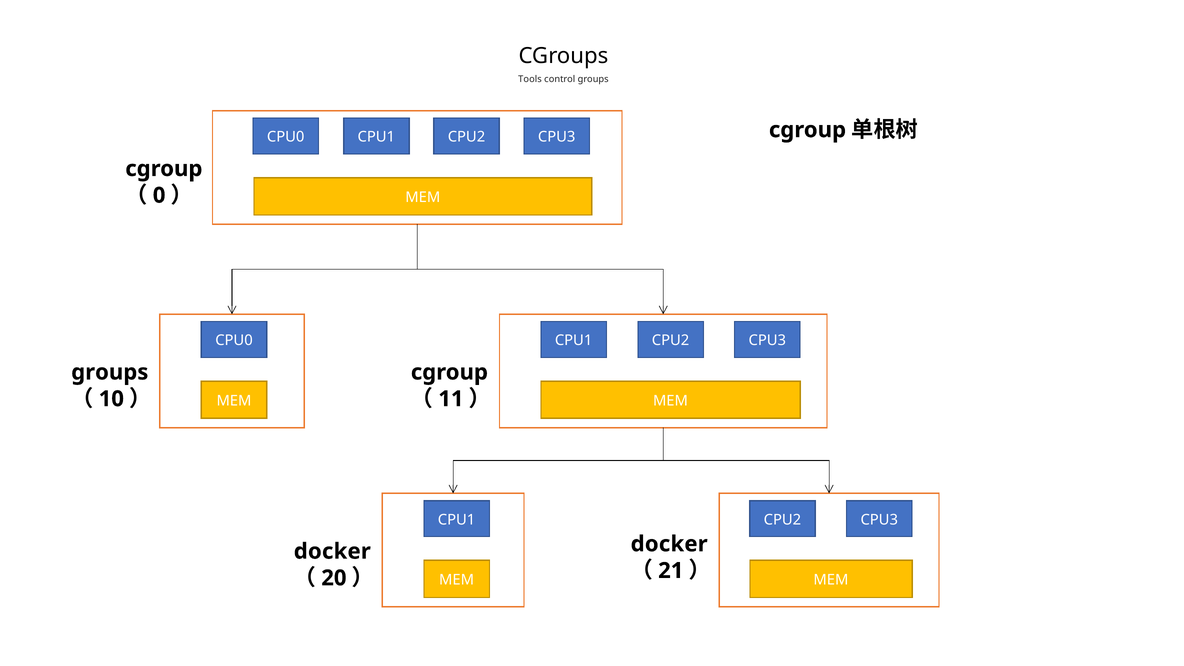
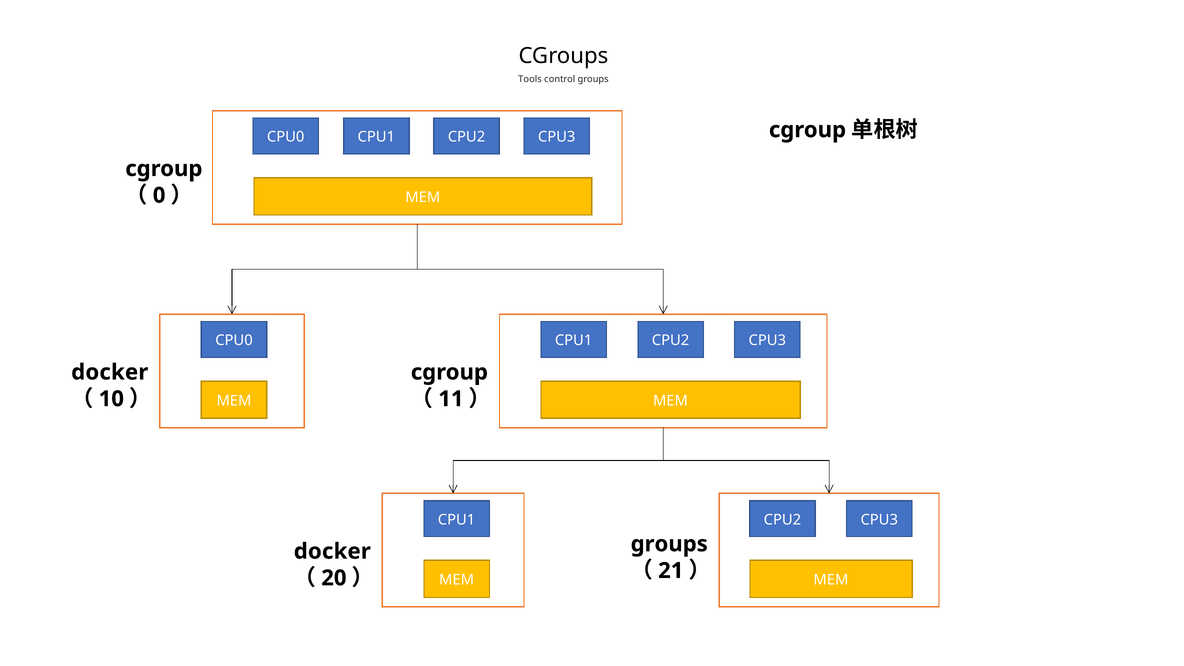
groups at (110, 372): groups -> docker
docker at (669, 544): docker -> groups
